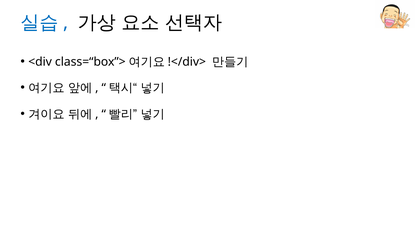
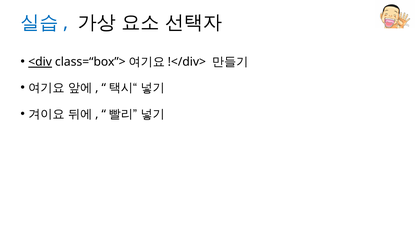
<div underline: none -> present
